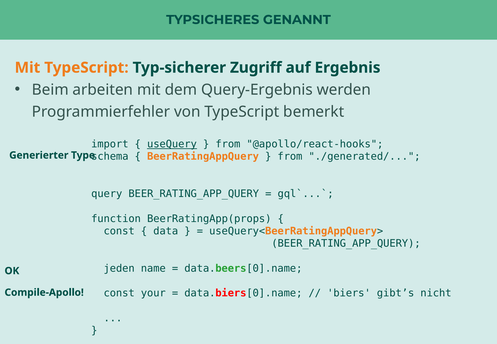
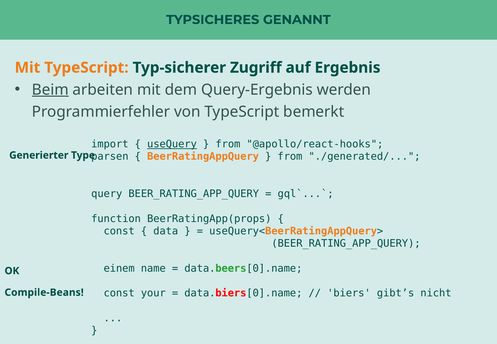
Beim underline: none -> present
schema: schema -> parsen
jeden: jeden -> einem
Compile-Apollo: Compile-Apollo -> Compile-Beans
